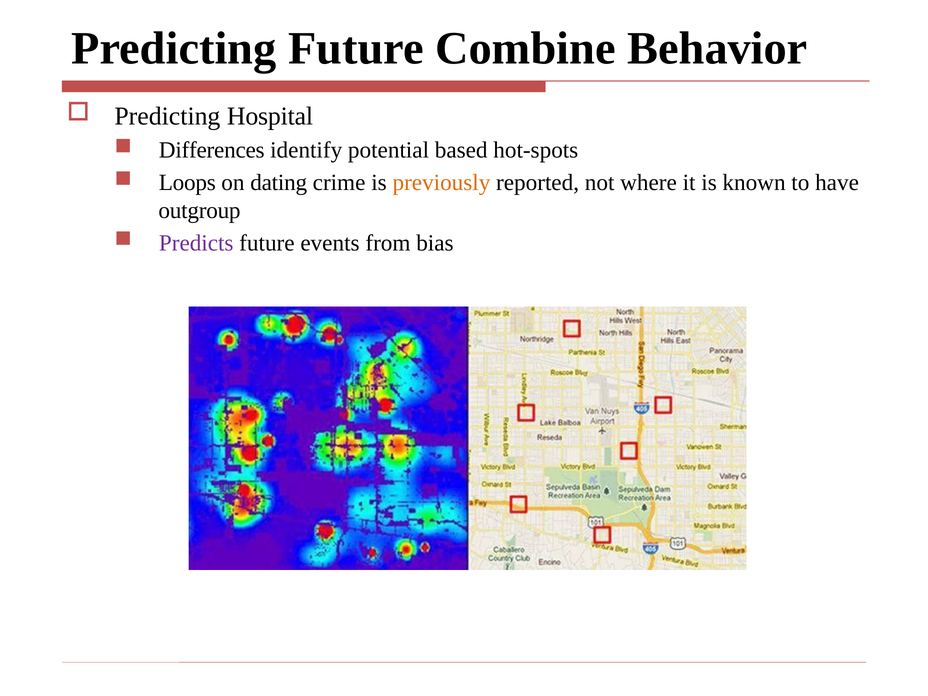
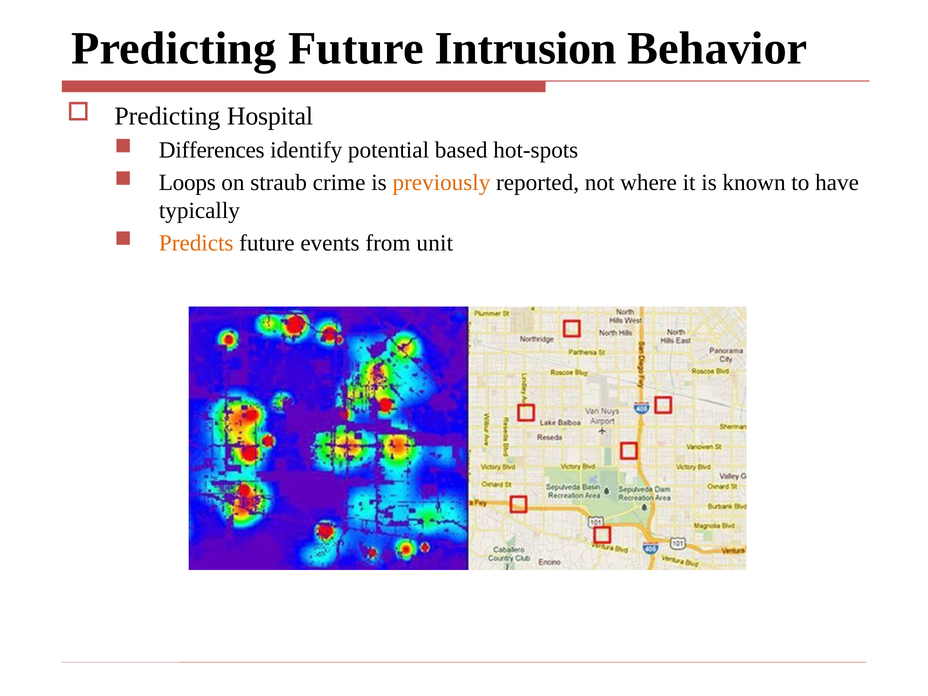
Combine: Combine -> Intrusion
dating: dating -> straub
outgroup: outgroup -> typically
Predicts colour: purple -> orange
bias: bias -> unit
